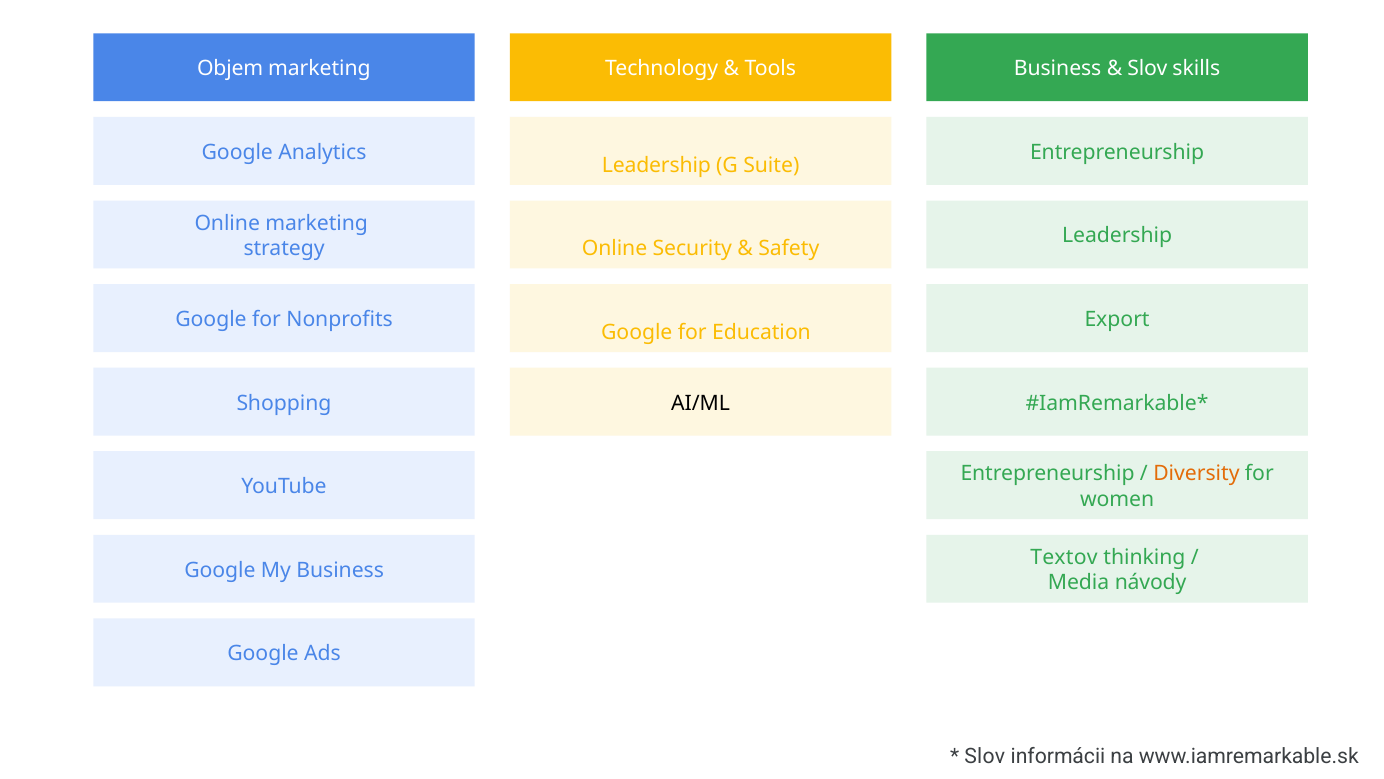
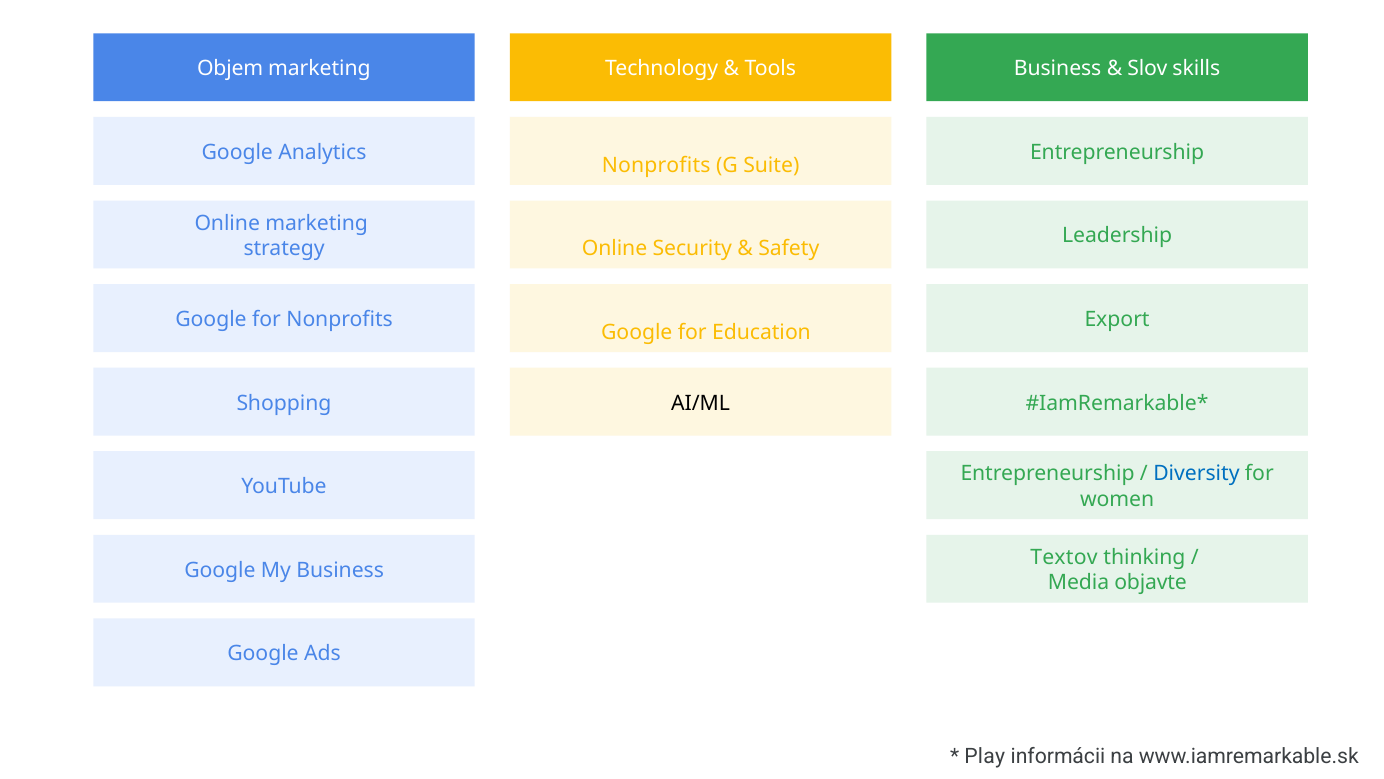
Leadership at (656, 165): Leadership -> Nonprofits
Diversity colour: orange -> blue
návody: návody -> objavte
Slov at (985, 756): Slov -> Play
